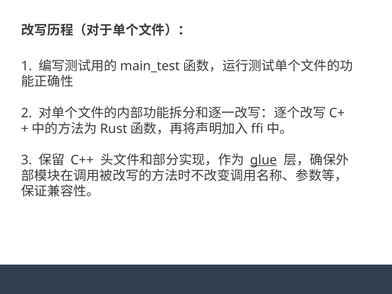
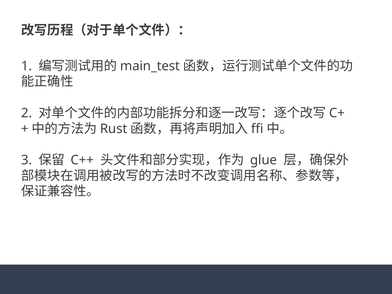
glue underline: present -> none
